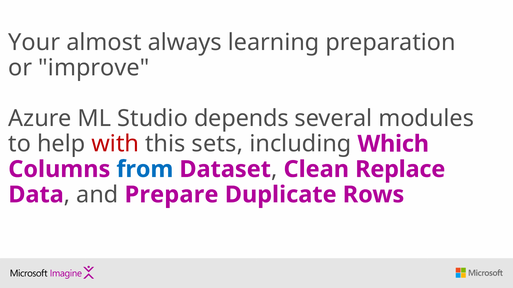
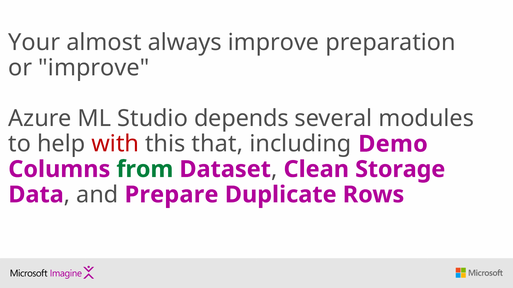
always learning: learning -> improve
sets: sets -> that
Which: Which -> Demo
from colour: blue -> green
Replace: Replace -> Storage
